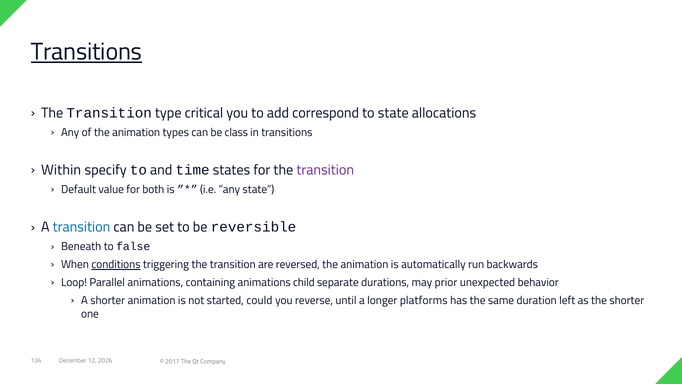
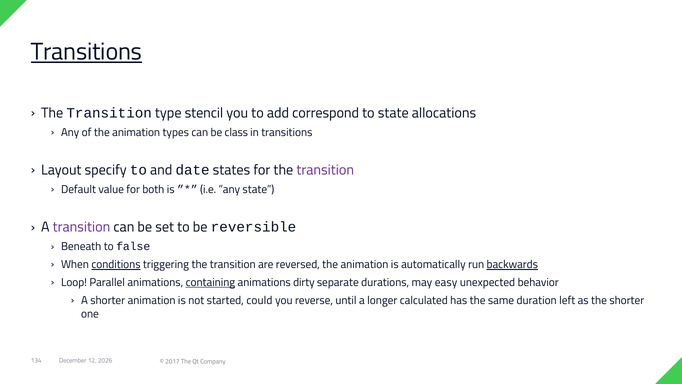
critical: critical -> stencil
Within: Within -> Layout
time: time -> date
transition at (81, 227) colour: blue -> purple
backwards underline: none -> present
containing underline: none -> present
child: child -> dirty
prior: prior -> easy
platforms: platforms -> calculated
